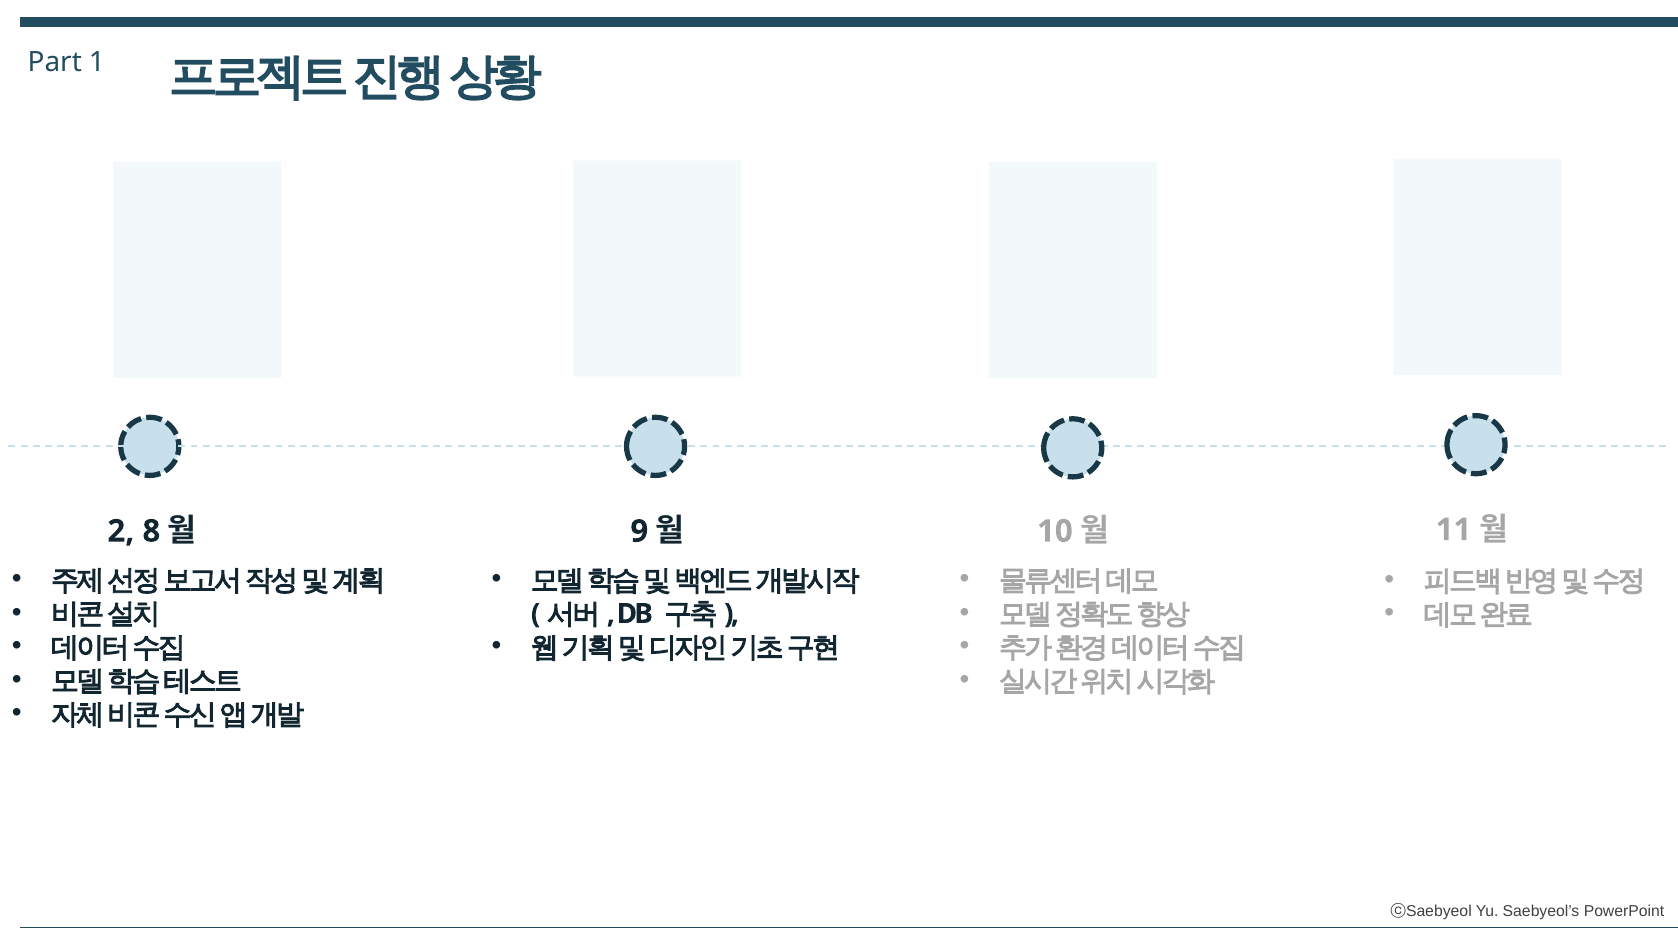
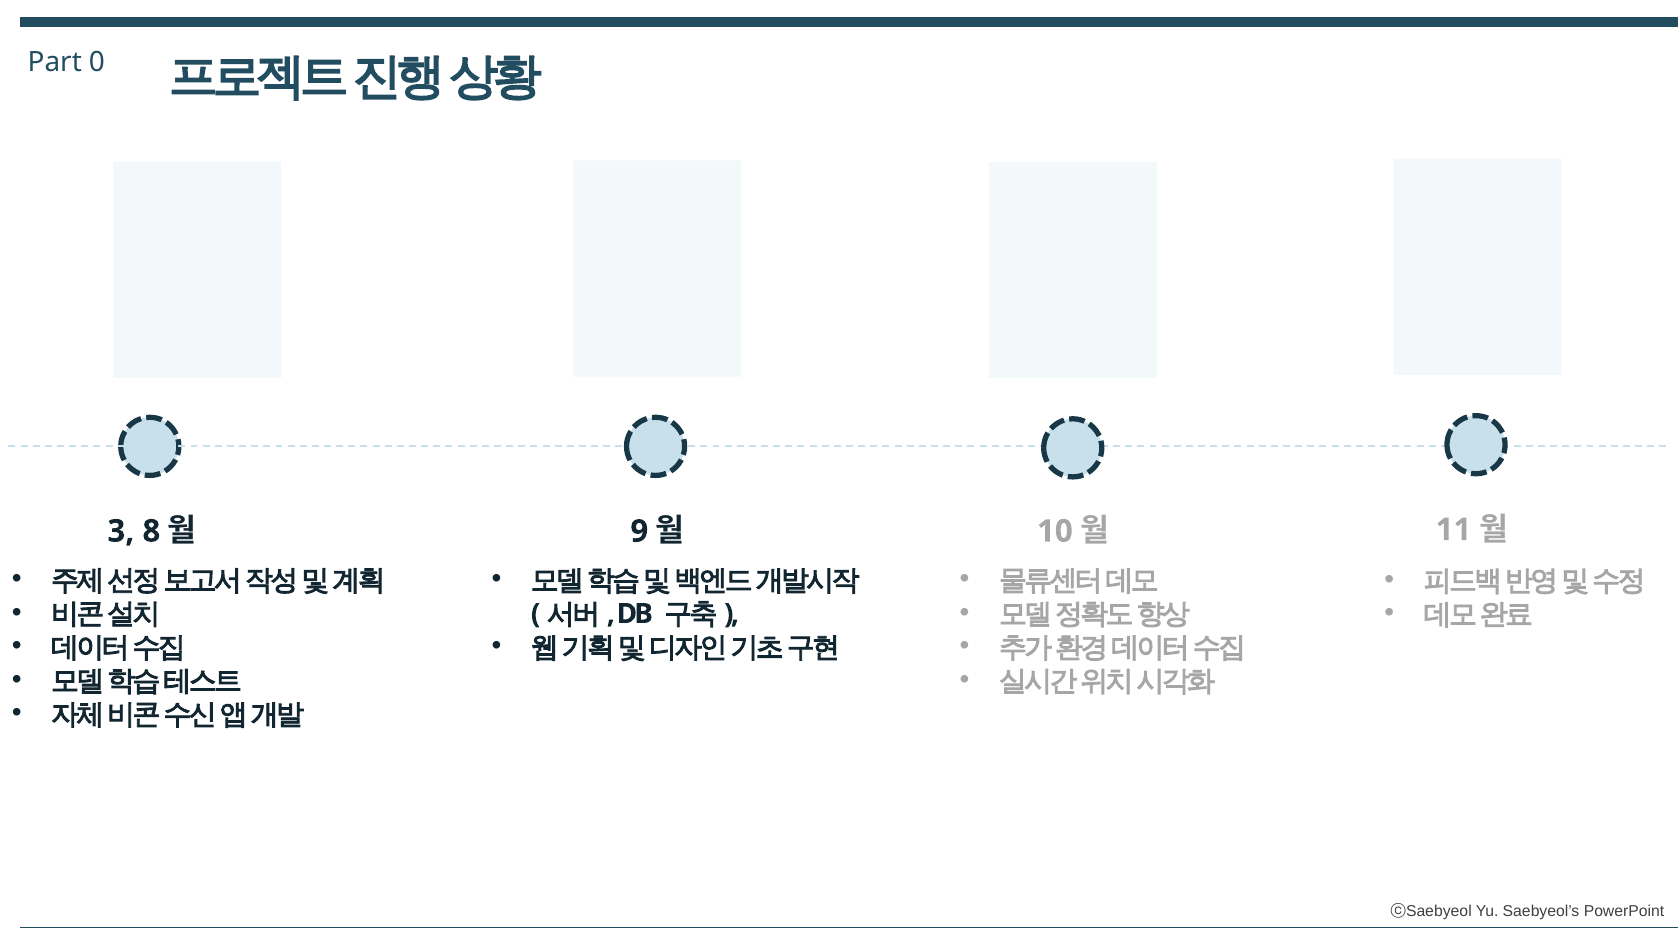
1: 1 -> 0
2: 2 -> 3
